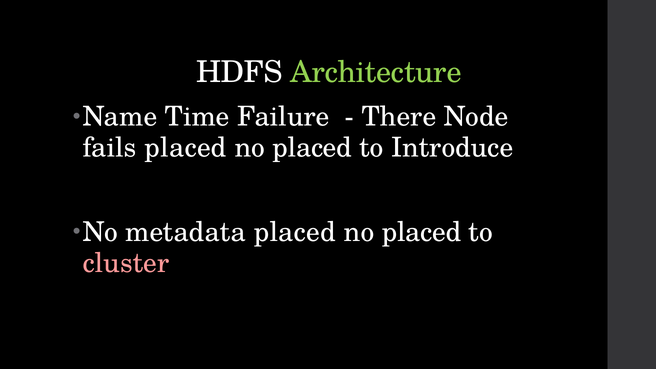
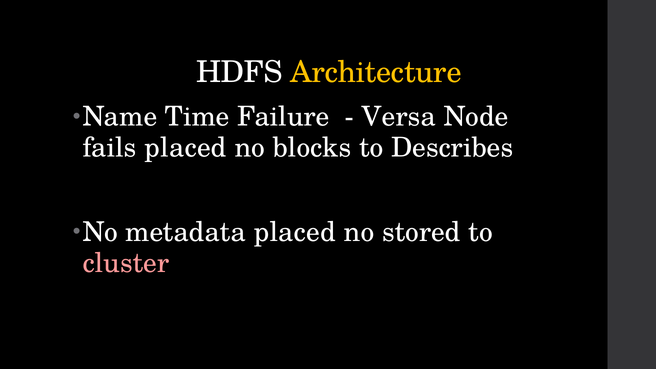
Architecture colour: light green -> yellow
There: There -> Versa
placed at (312, 148): placed -> blocks
Introduce: Introduce -> Describes
placed at (421, 232): placed -> stored
